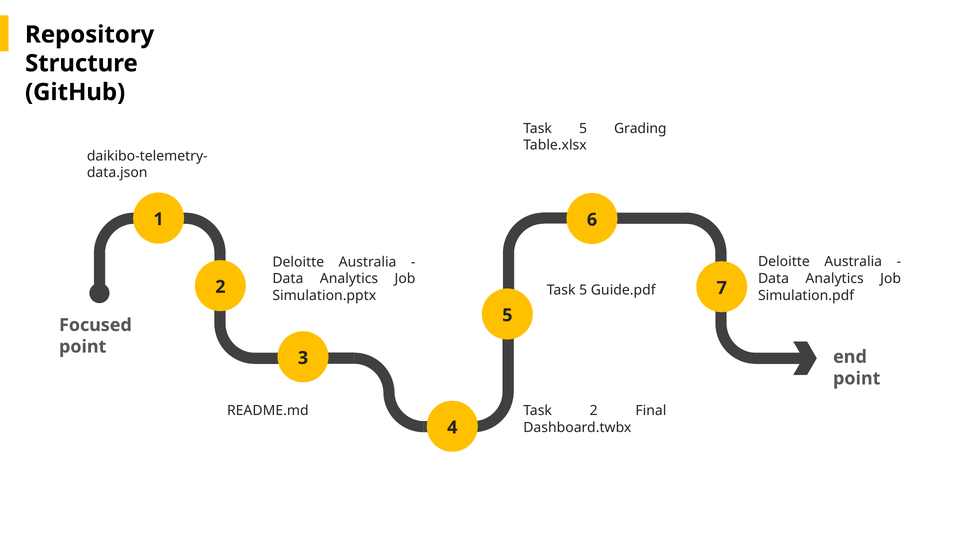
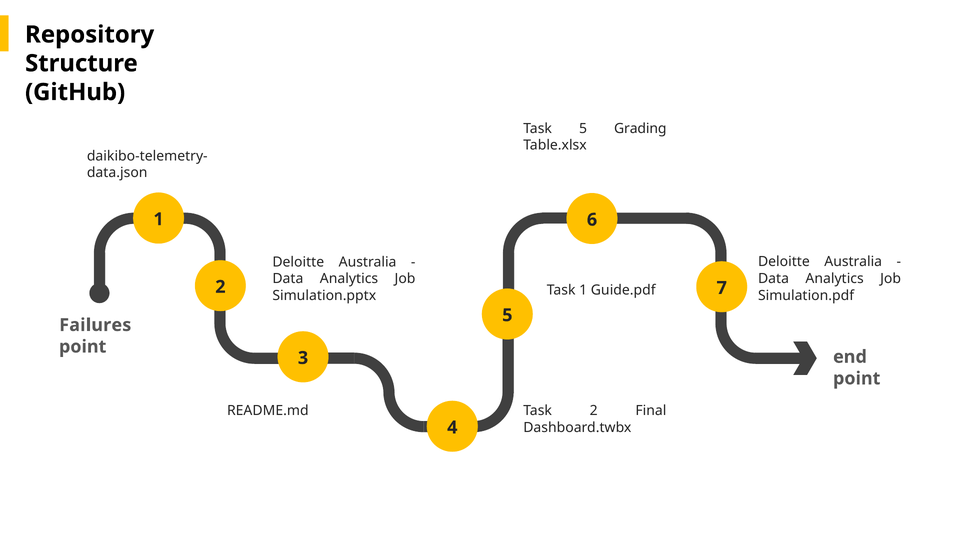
5 at (583, 290): 5 -> 1
Focused: Focused -> Failures
